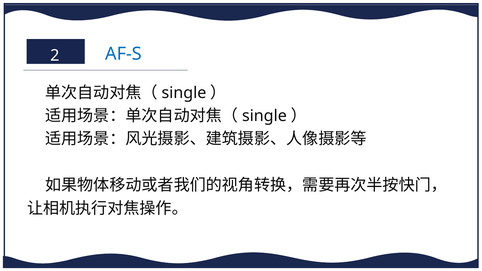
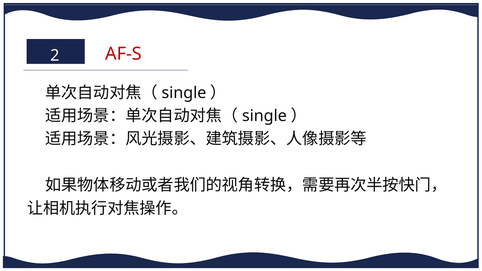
AF-S colour: blue -> red
